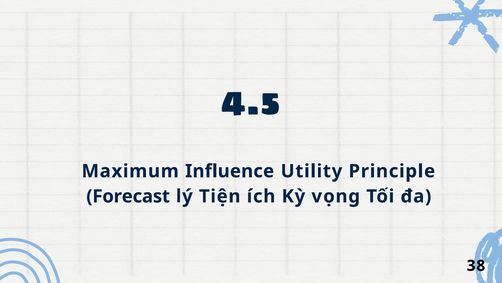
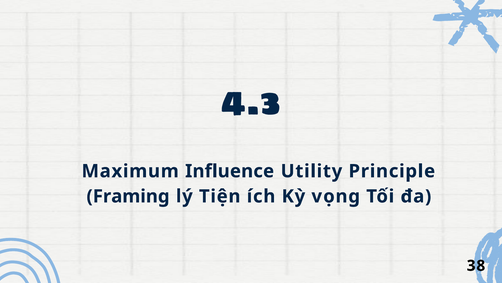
4.5: 4.5 -> 4.3
Forecast: Forecast -> Framing
